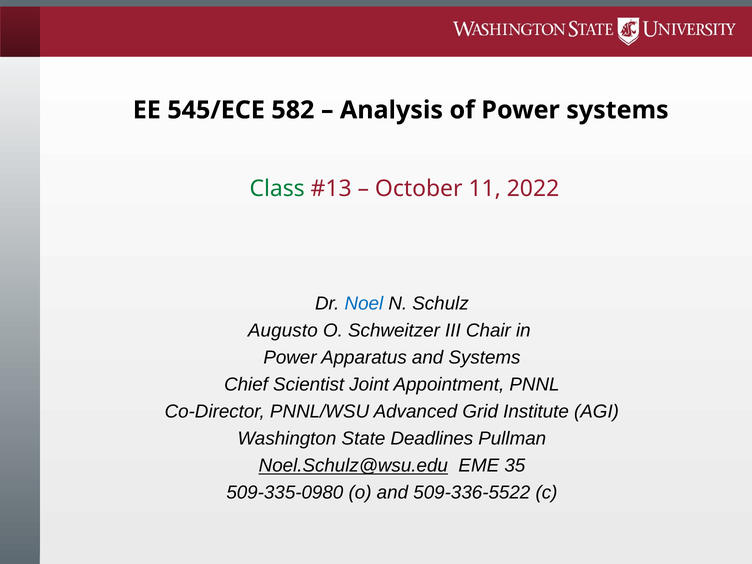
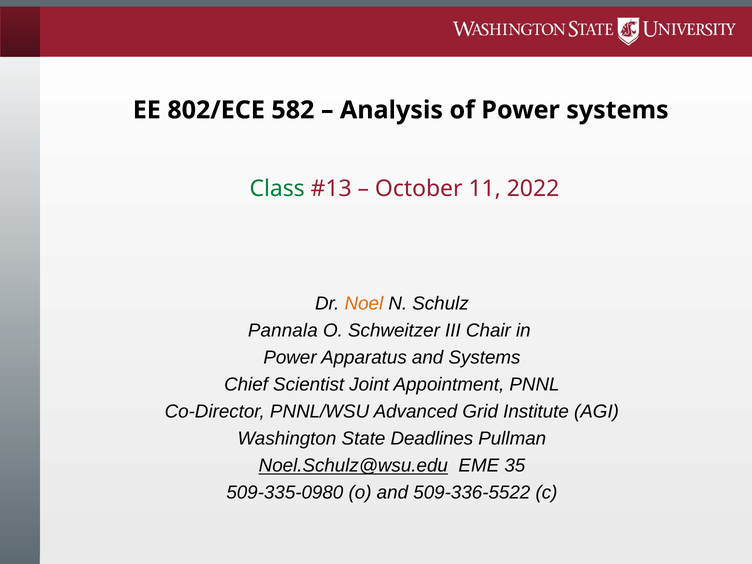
545/ECE: 545/ECE -> 802/ECE
Noel colour: blue -> orange
Augusto: Augusto -> Pannala
